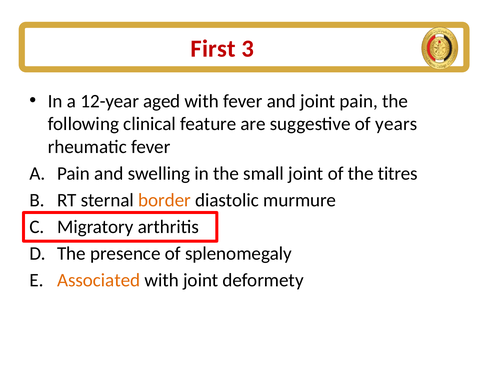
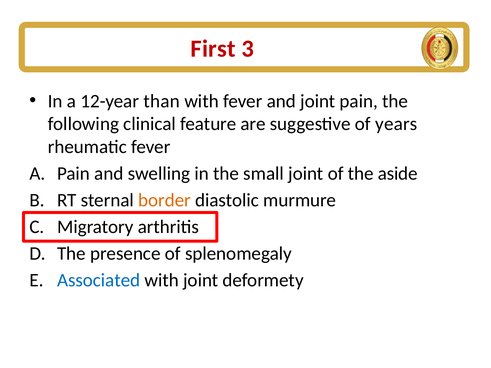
aged: aged -> than
titres: titres -> aside
Associated colour: orange -> blue
